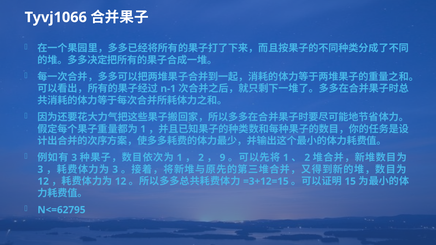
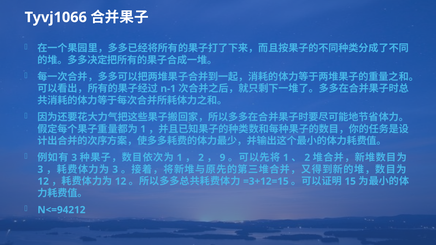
N<=62795: N<=62795 -> N<=94212
